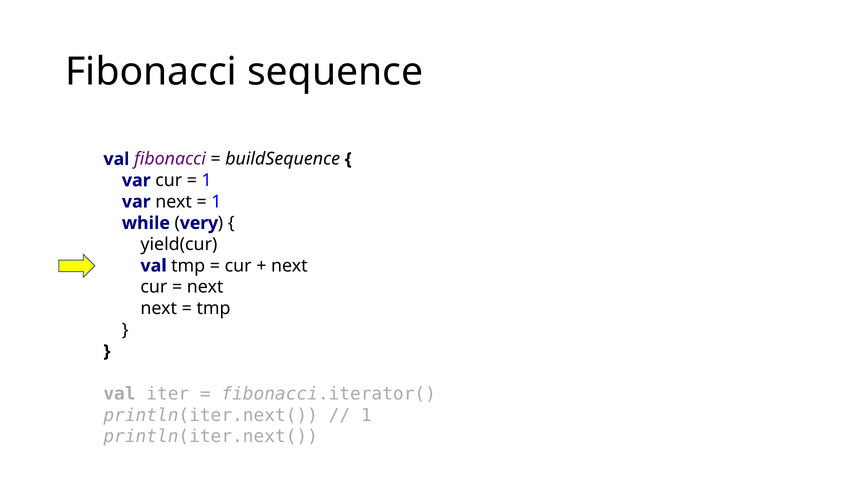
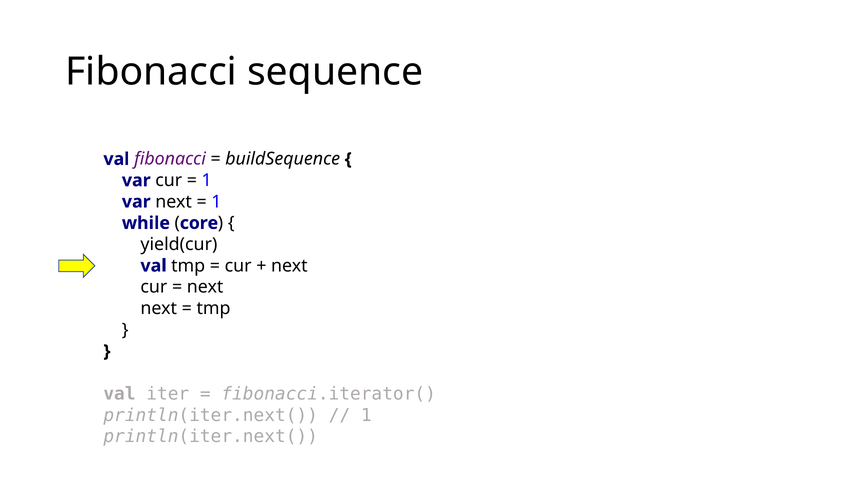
very: very -> core
